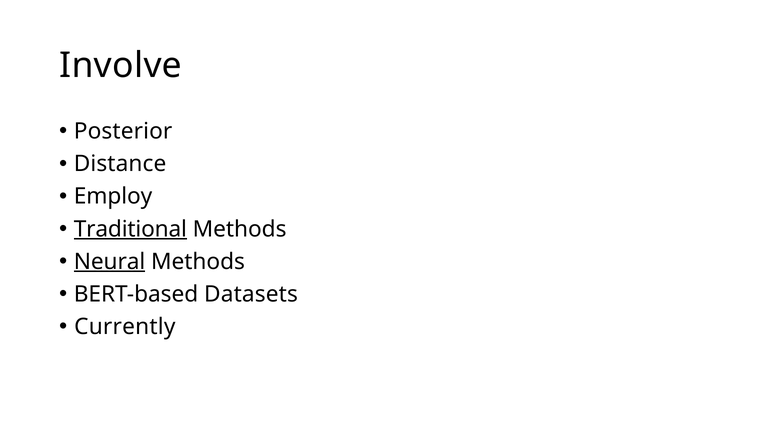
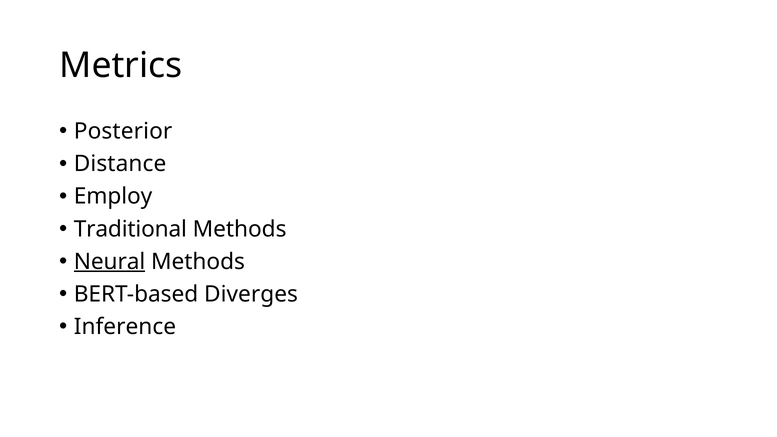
Involve: Involve -> Metrics
Traditional underline: present -> none
Datasets: Datasets -> Diverges
Currently: Currently -> Inference
